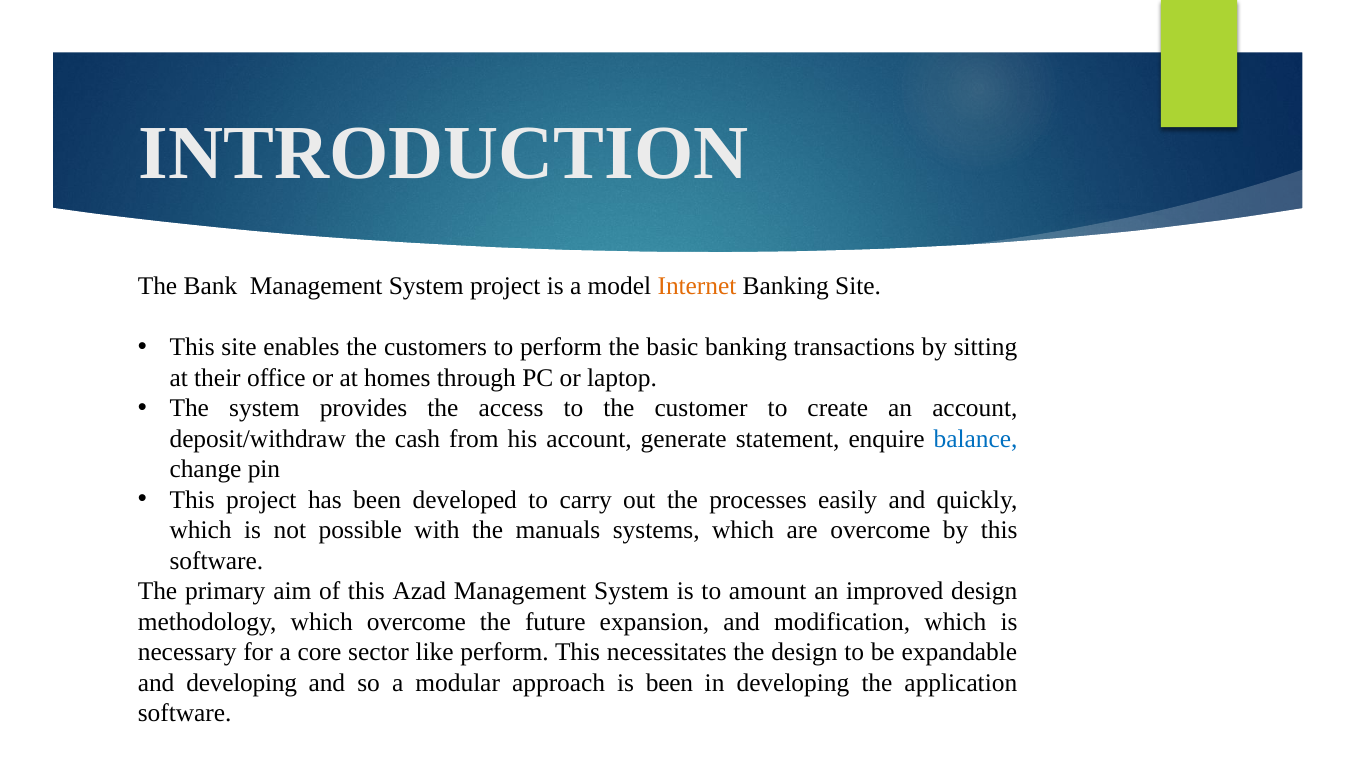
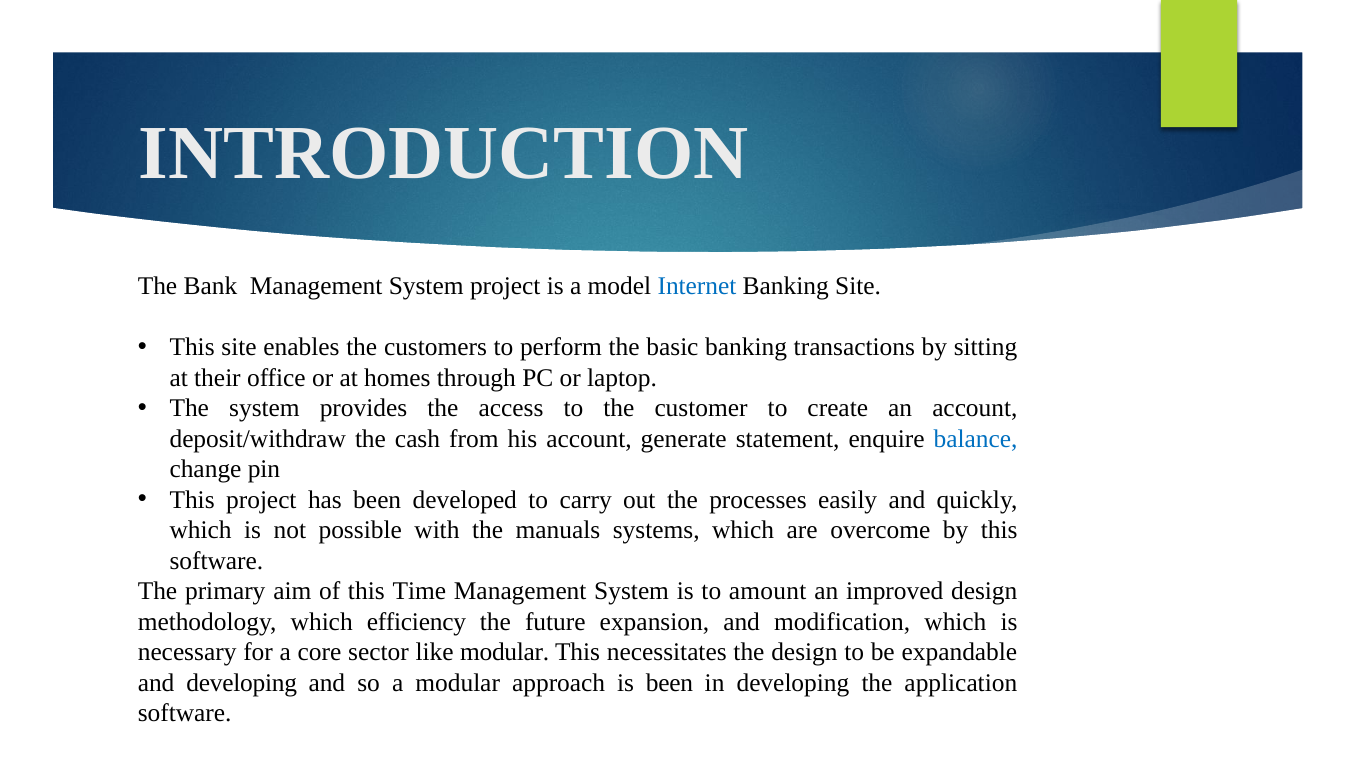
Internet colour: orange -> blue
Azad: Azad -> Time
which overcome: overcome -> efficiency
like perform: perform -> modular
